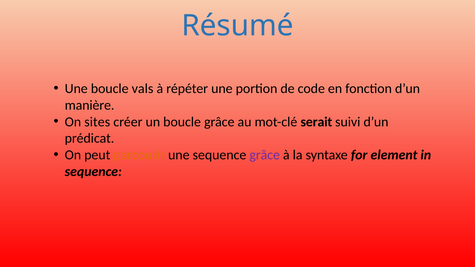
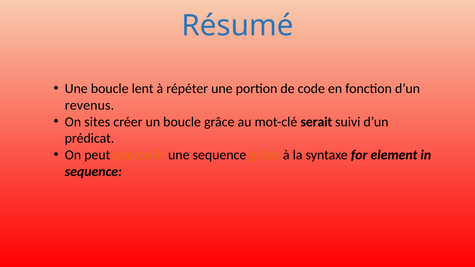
vals: vals -> lent
manière: manière -> revenus
grâce at (265, 155) colour: purple -> orange
